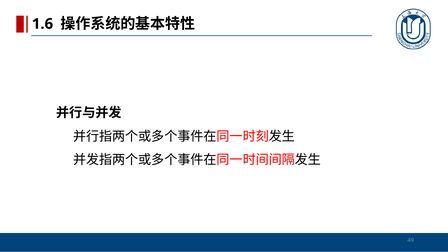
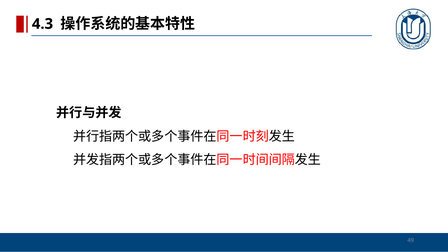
1.6: 1.6 -> 4.3
